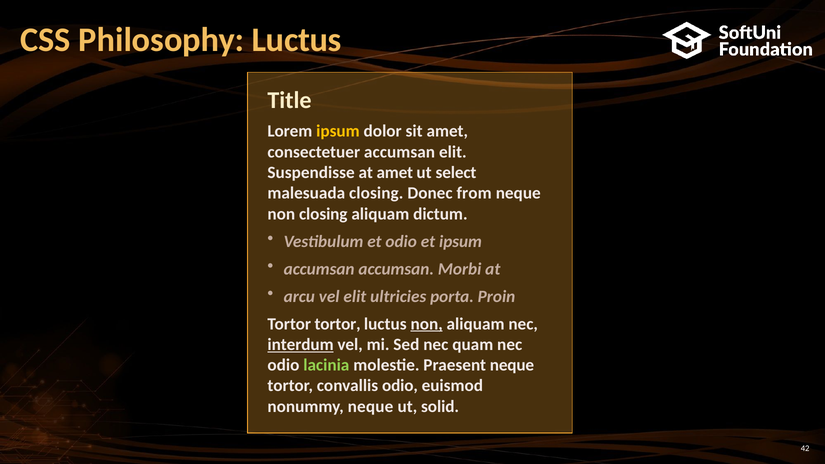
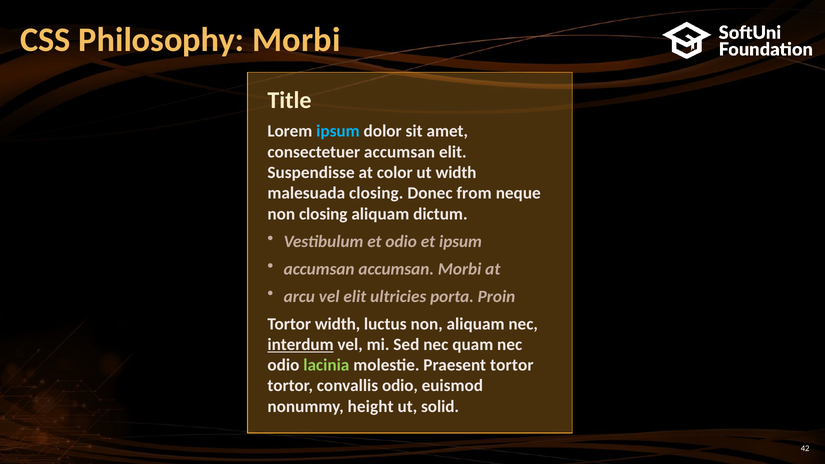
Philosophy Luctus: Luctus -> Morbi
ipsum at (338, 131) colour: yellow -> light blue
at amet: amet -> color
ut select: select -> width
Tortor tortor: tortor -> width
non at (427, 324) underline: present -> none
Praesent neque: neque -> tortor
nonummy neque: neque -> height
